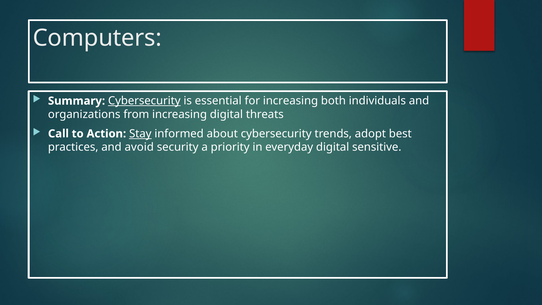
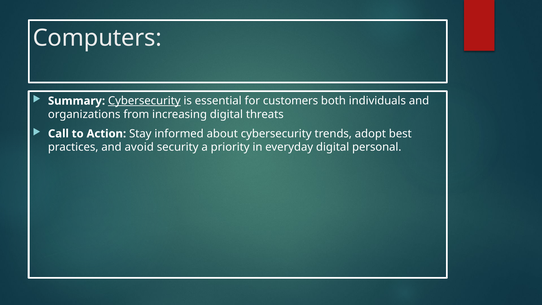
for increasing: increasing -> customers
Stay underline: present -> none
sensitive: sensitive -> personal
